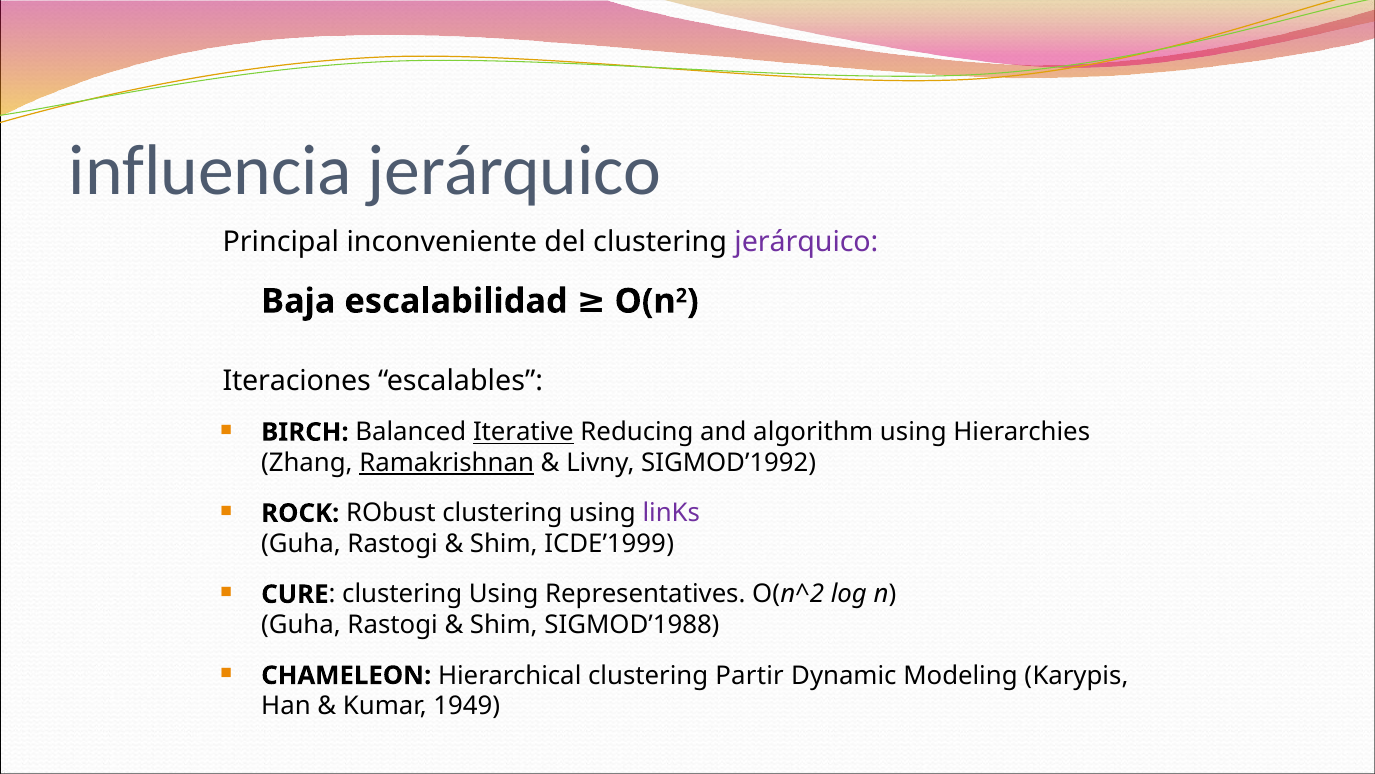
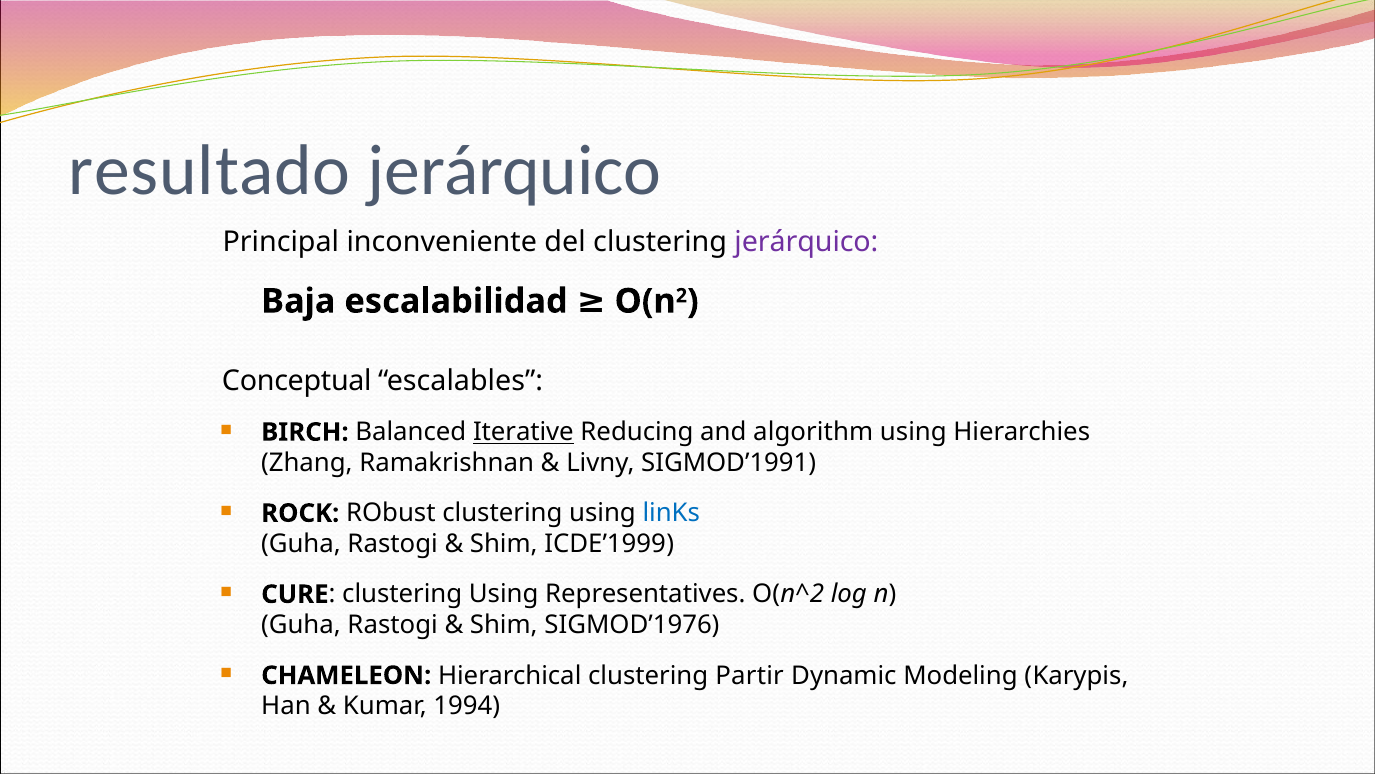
influencia: influencia -> resultado
Iteraciones: Iteraciones -> Conceptual
Ramakrishnan underline: present -> none
SIGMOD’1992: SIGMOD’1992 -> SIGMOD’1991
linKs colour: purple -> blue
SIGMOD’1988: SIGMOD’1988 -> SIGMOD’1976
1949: 1949 -> 1994
